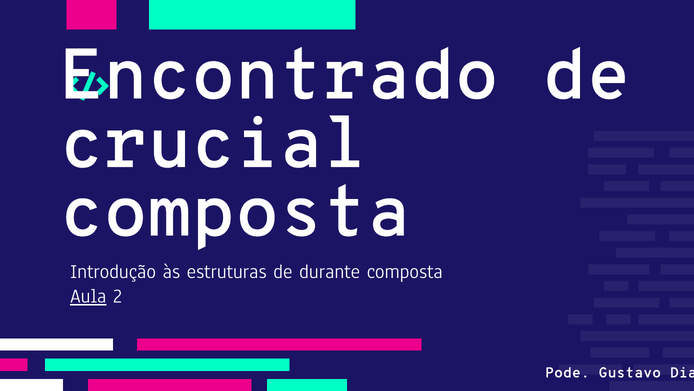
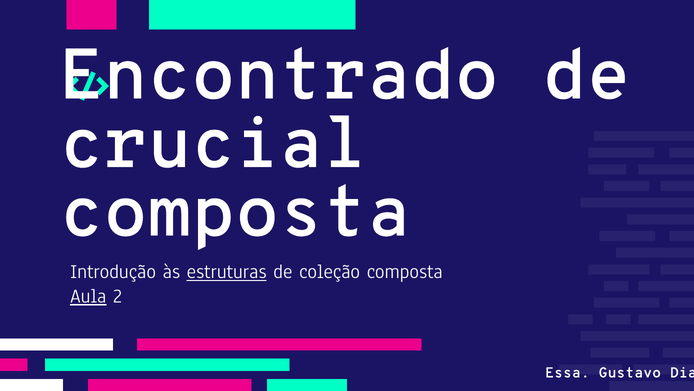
estruturas underline: none -> present
durante: durante -> coleção
Pode: Pode -> Essa
